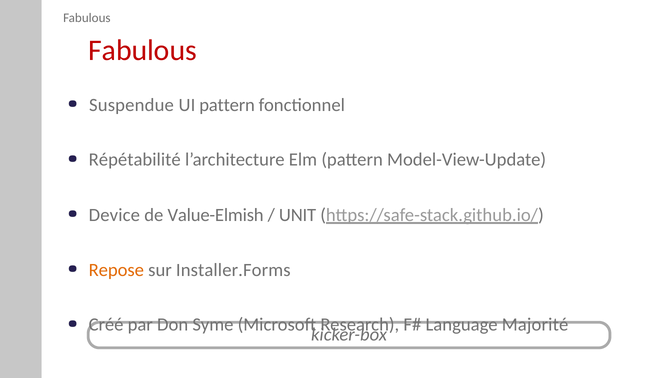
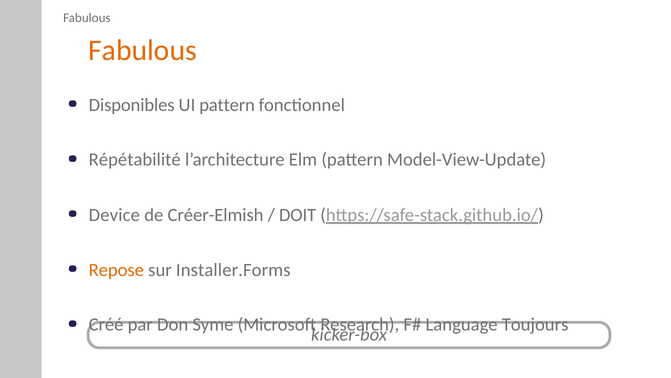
Fabulous at (143, 50) colour: red -> orange
Suspendue: Suspendue -> Disponibles
Value-Elmish: Value-Elmish -> Créer-Elmish
UNIT: UNIT -> DOIT
Majorité: Majorité -> Toujours
